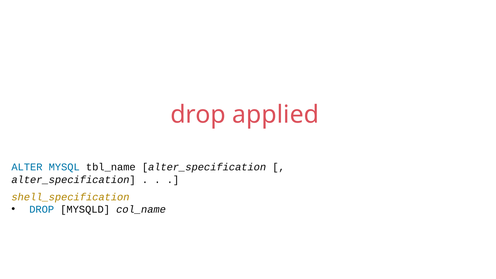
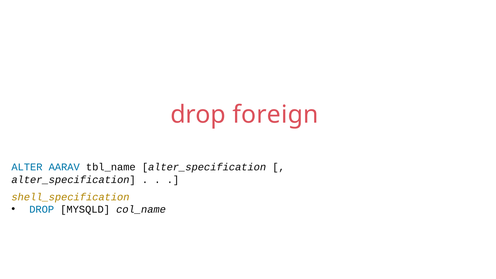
applied: applied -> foreign
MYSQL: MYSQL -> AARAV
